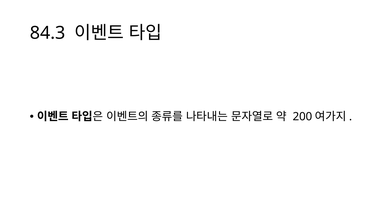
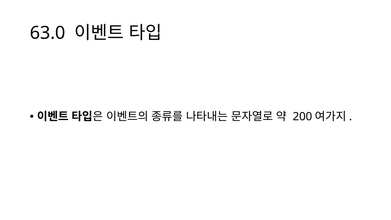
84.3: 84.3 -> 63.0
